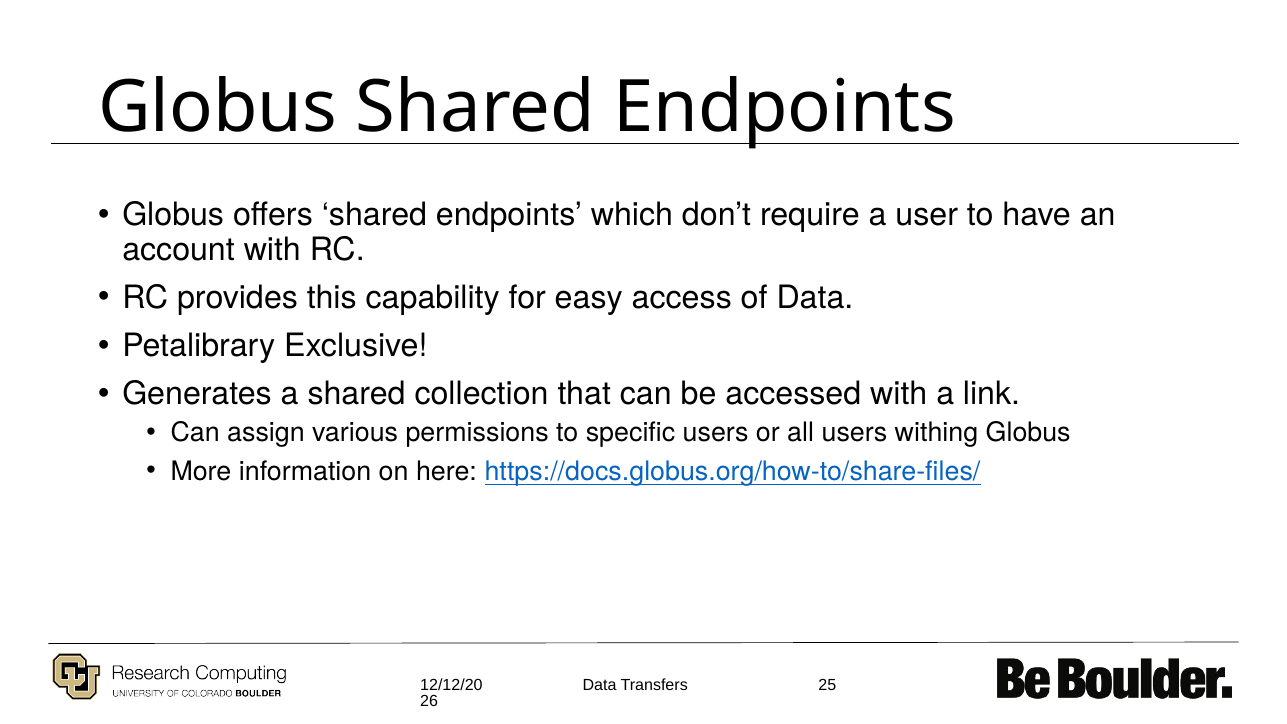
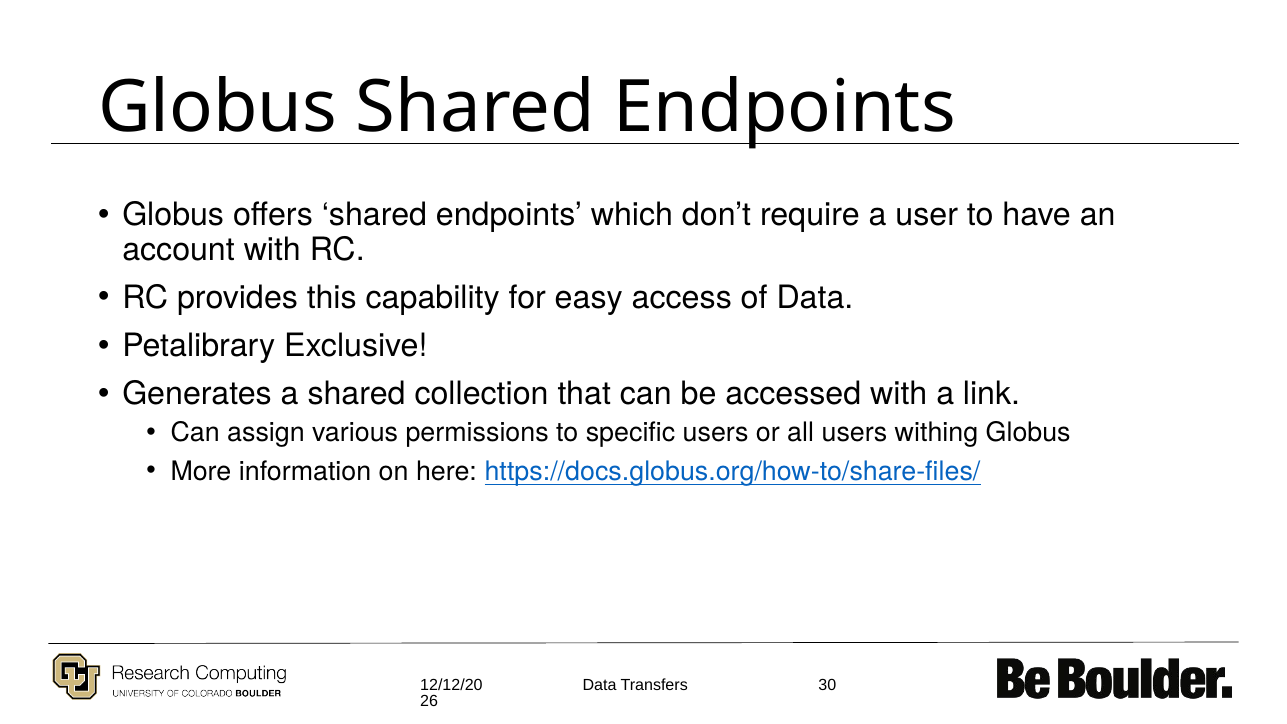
25: 25 -> 30
